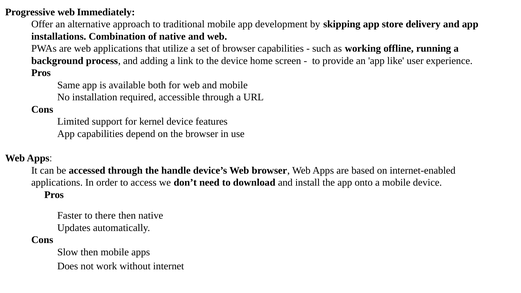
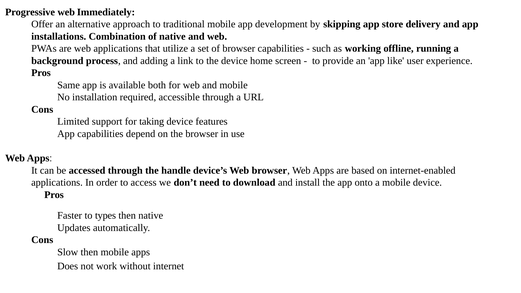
kernel: kernel -> taking
there: there -> types
